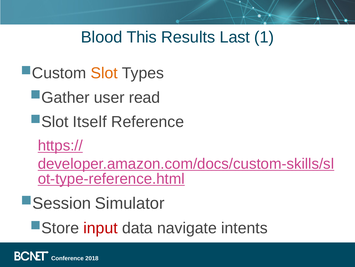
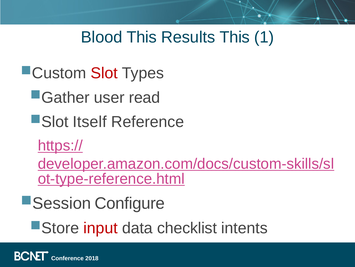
Results Last: Last -> This
Slot colour: orange -> red
Simulator: Simulator -> Configure
navigate: navigate -> checklist
